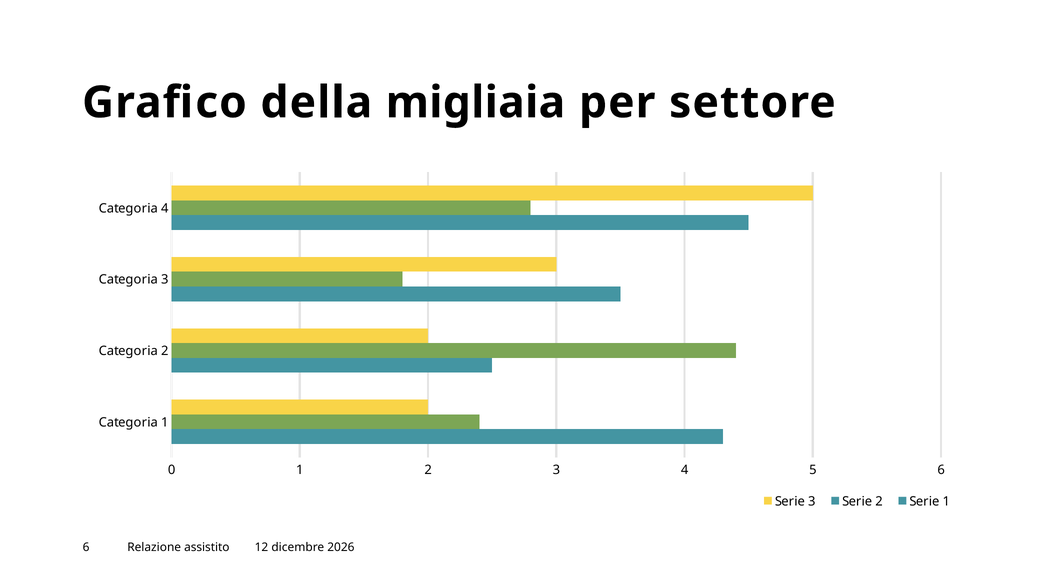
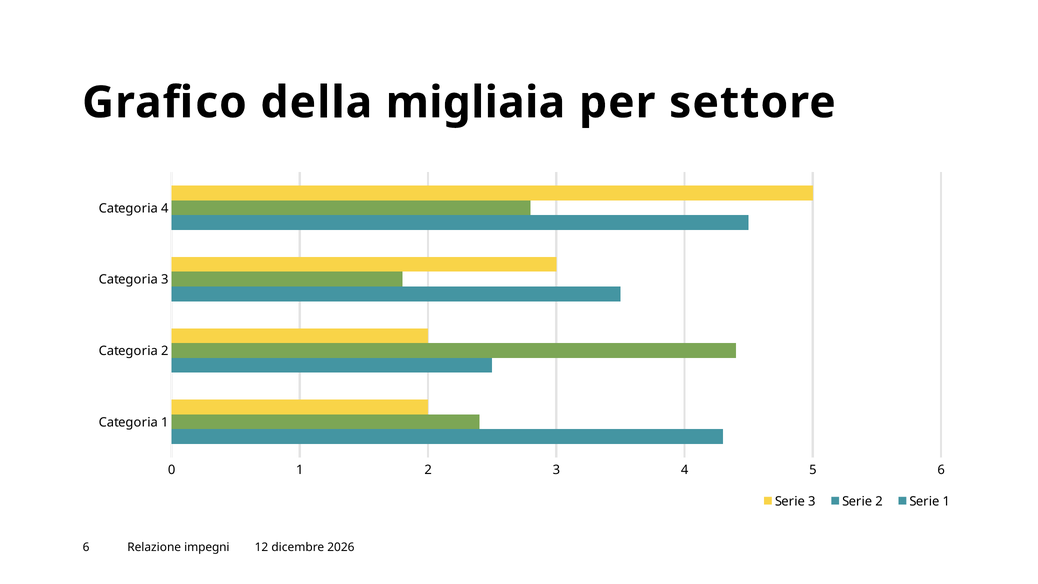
assistito: assistito -> impegni
